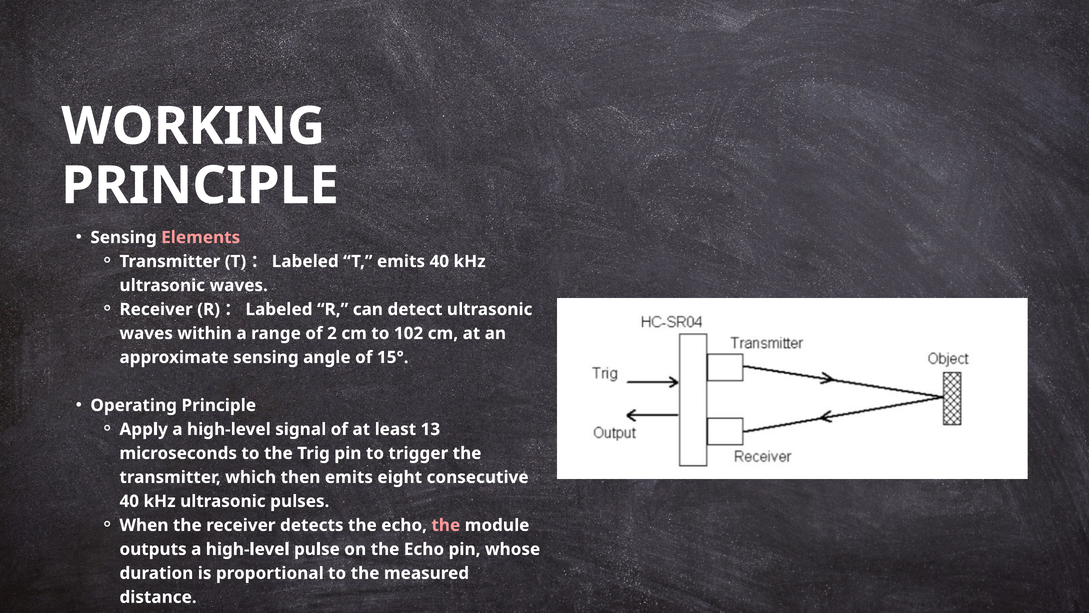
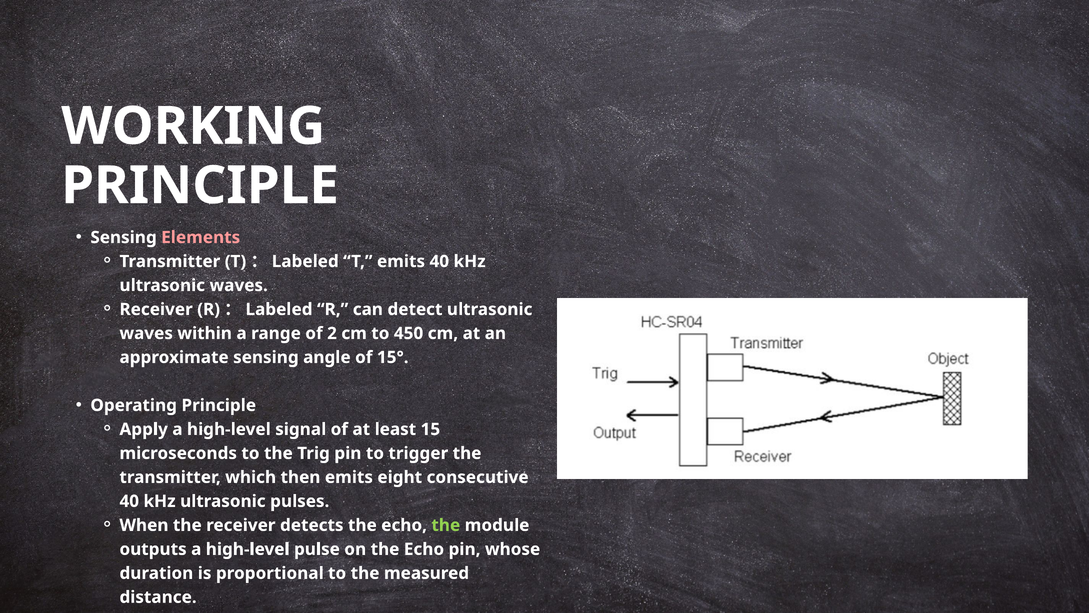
102: 102 -> 450
13: 13 -> 15
the at (446, 525) colour: pink -> light green
